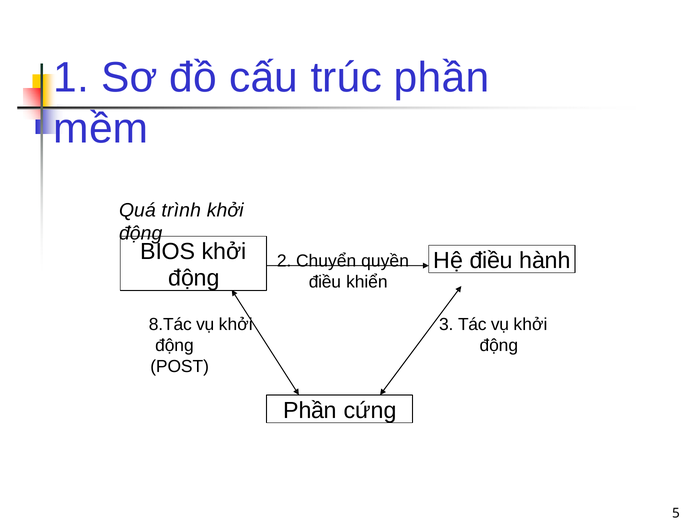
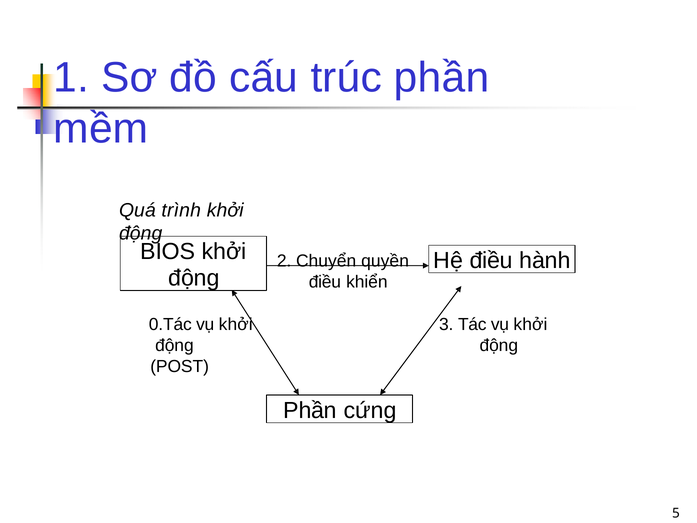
8.Tác: 8.Tác -> 0.Tác
